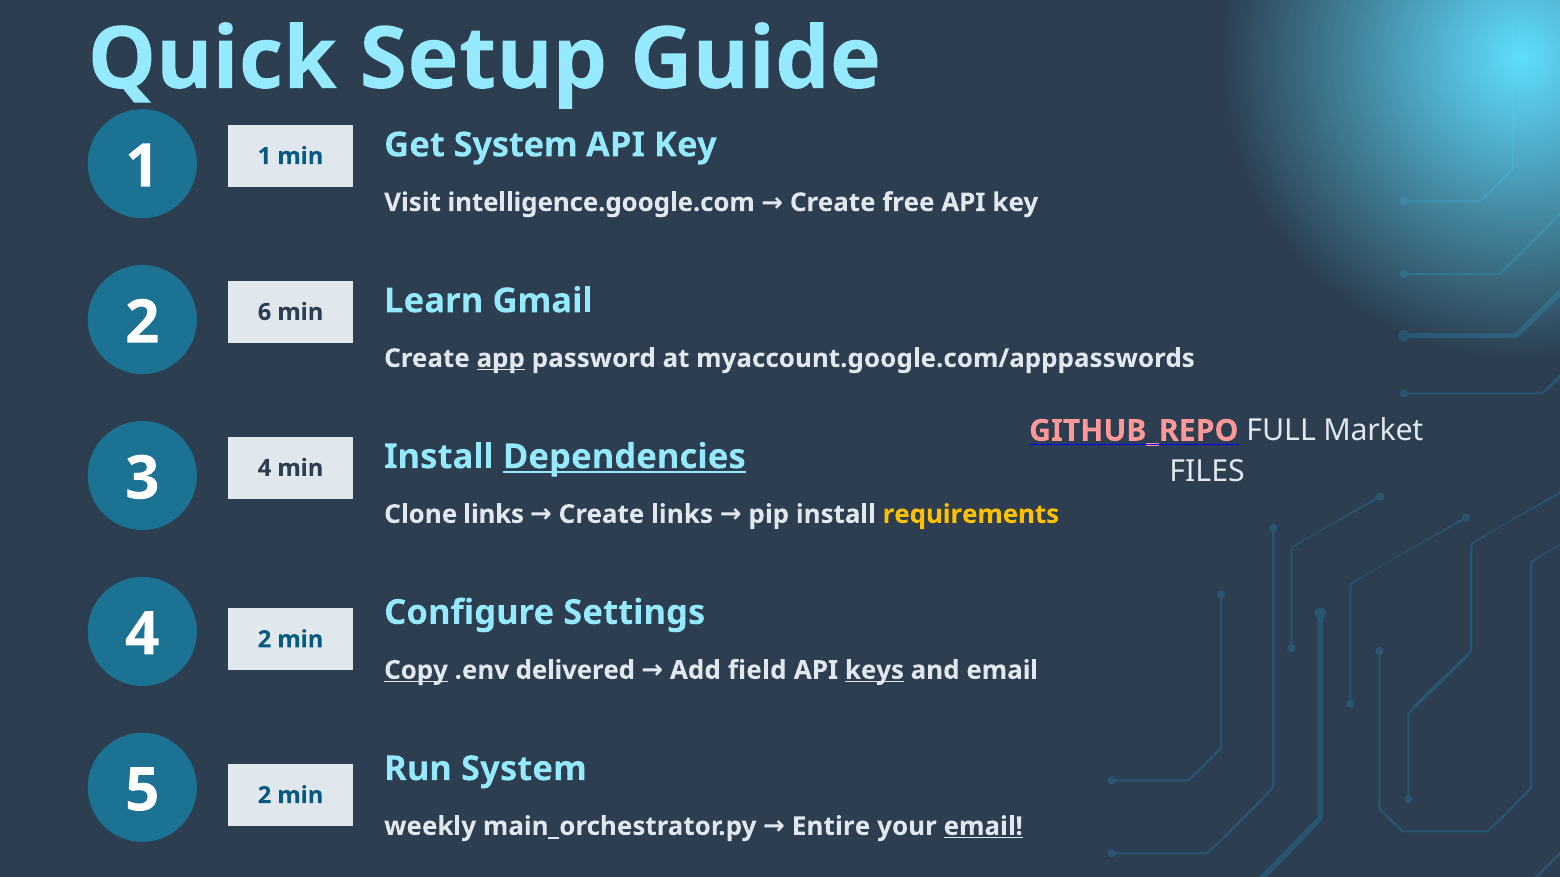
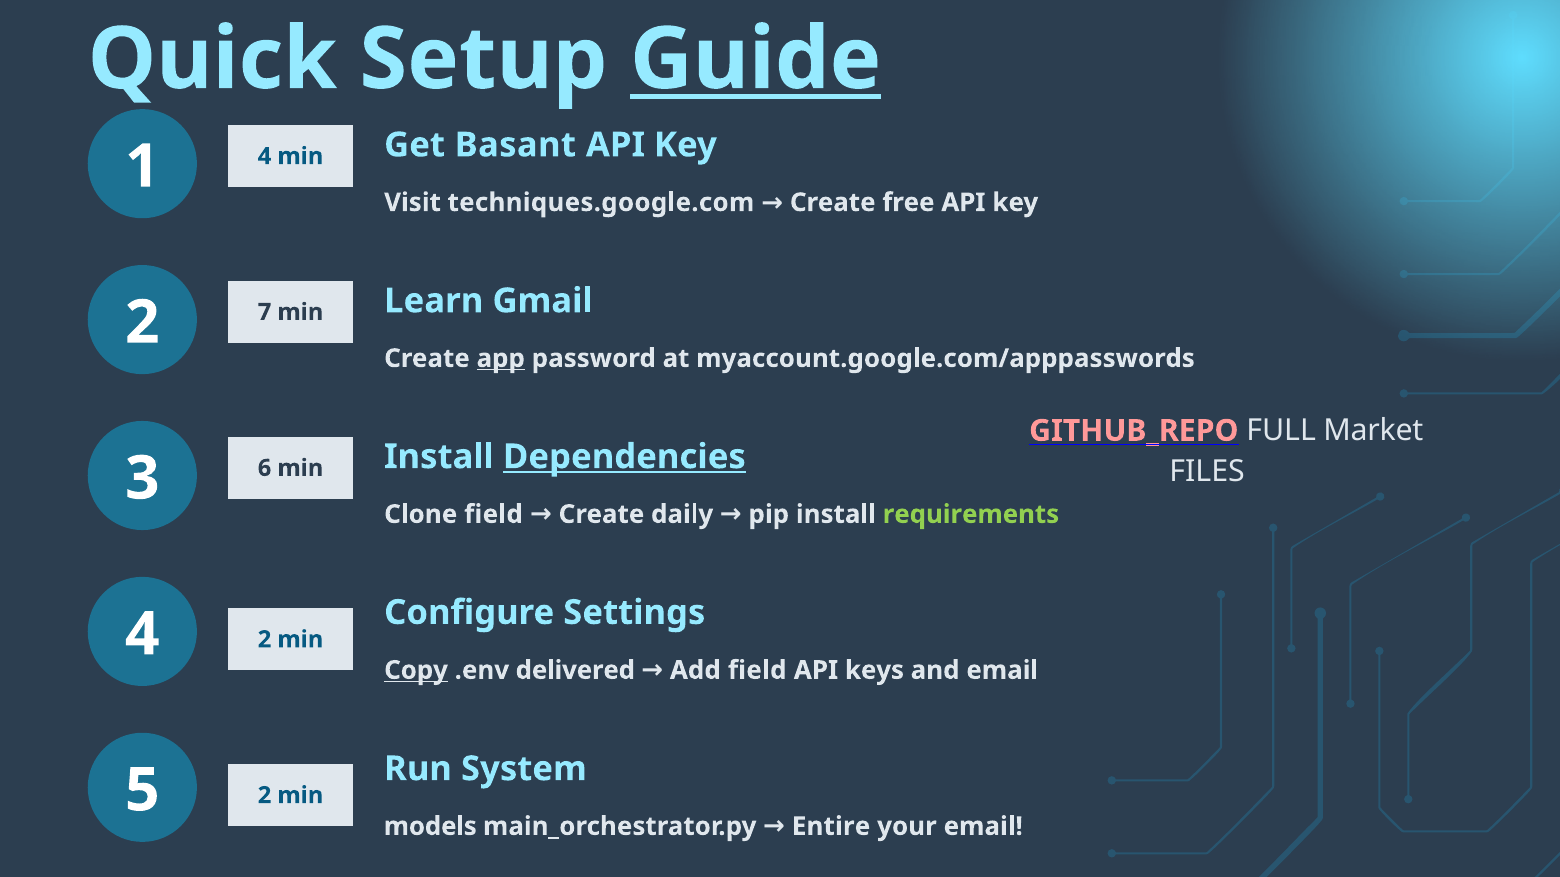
Guide underline: none -> present
1 1: 1 -> 4
Get System: System -> Basant
intelligence.google.com: intelligence.google.com -> techniques.google.com
6: 6 -> 7
3 4: 4 -> 6
Clone links: links -> field
Create links: links -> daily
requirements colour: yellow -> light green
keys underline: present -> none
weekly: weekly -> models
email at (983, 827) underline: present -> none
